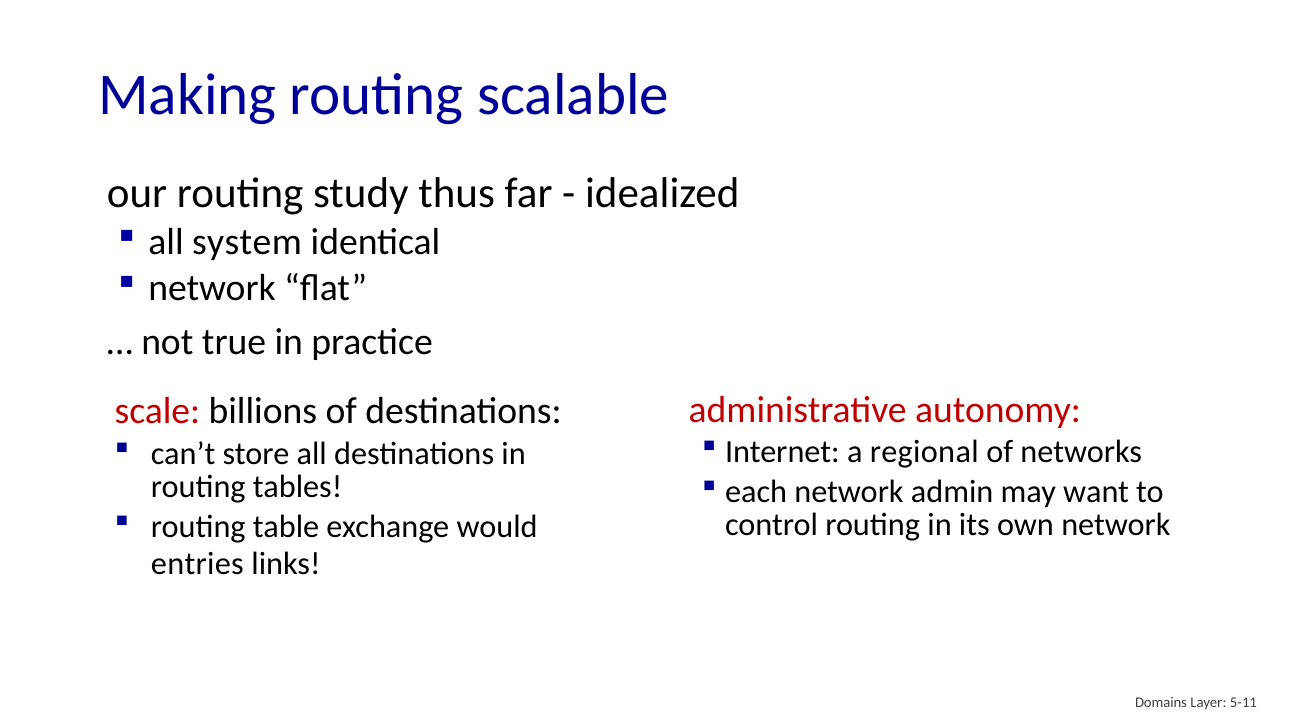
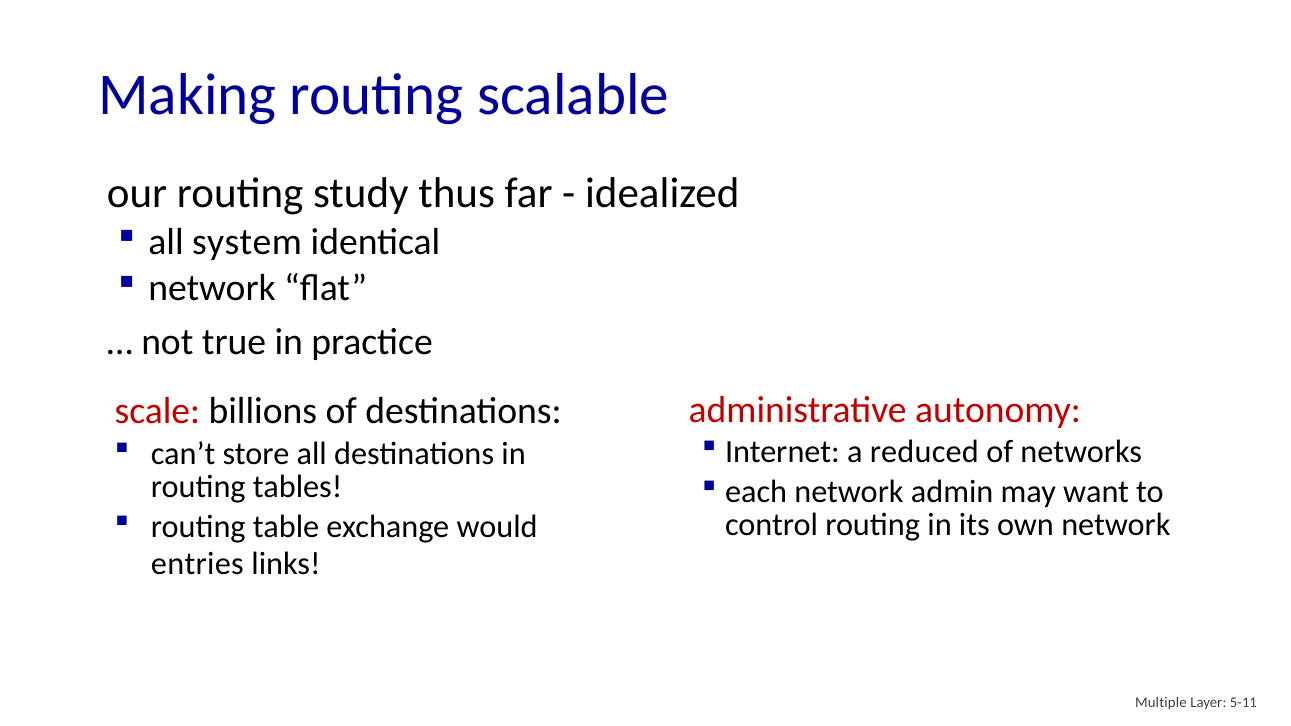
regional: regional -> reduced
Domains: Domains -> Multiple
